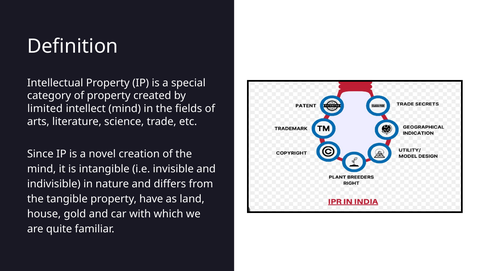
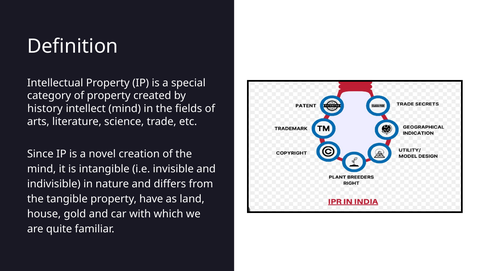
limited: limited -> history
